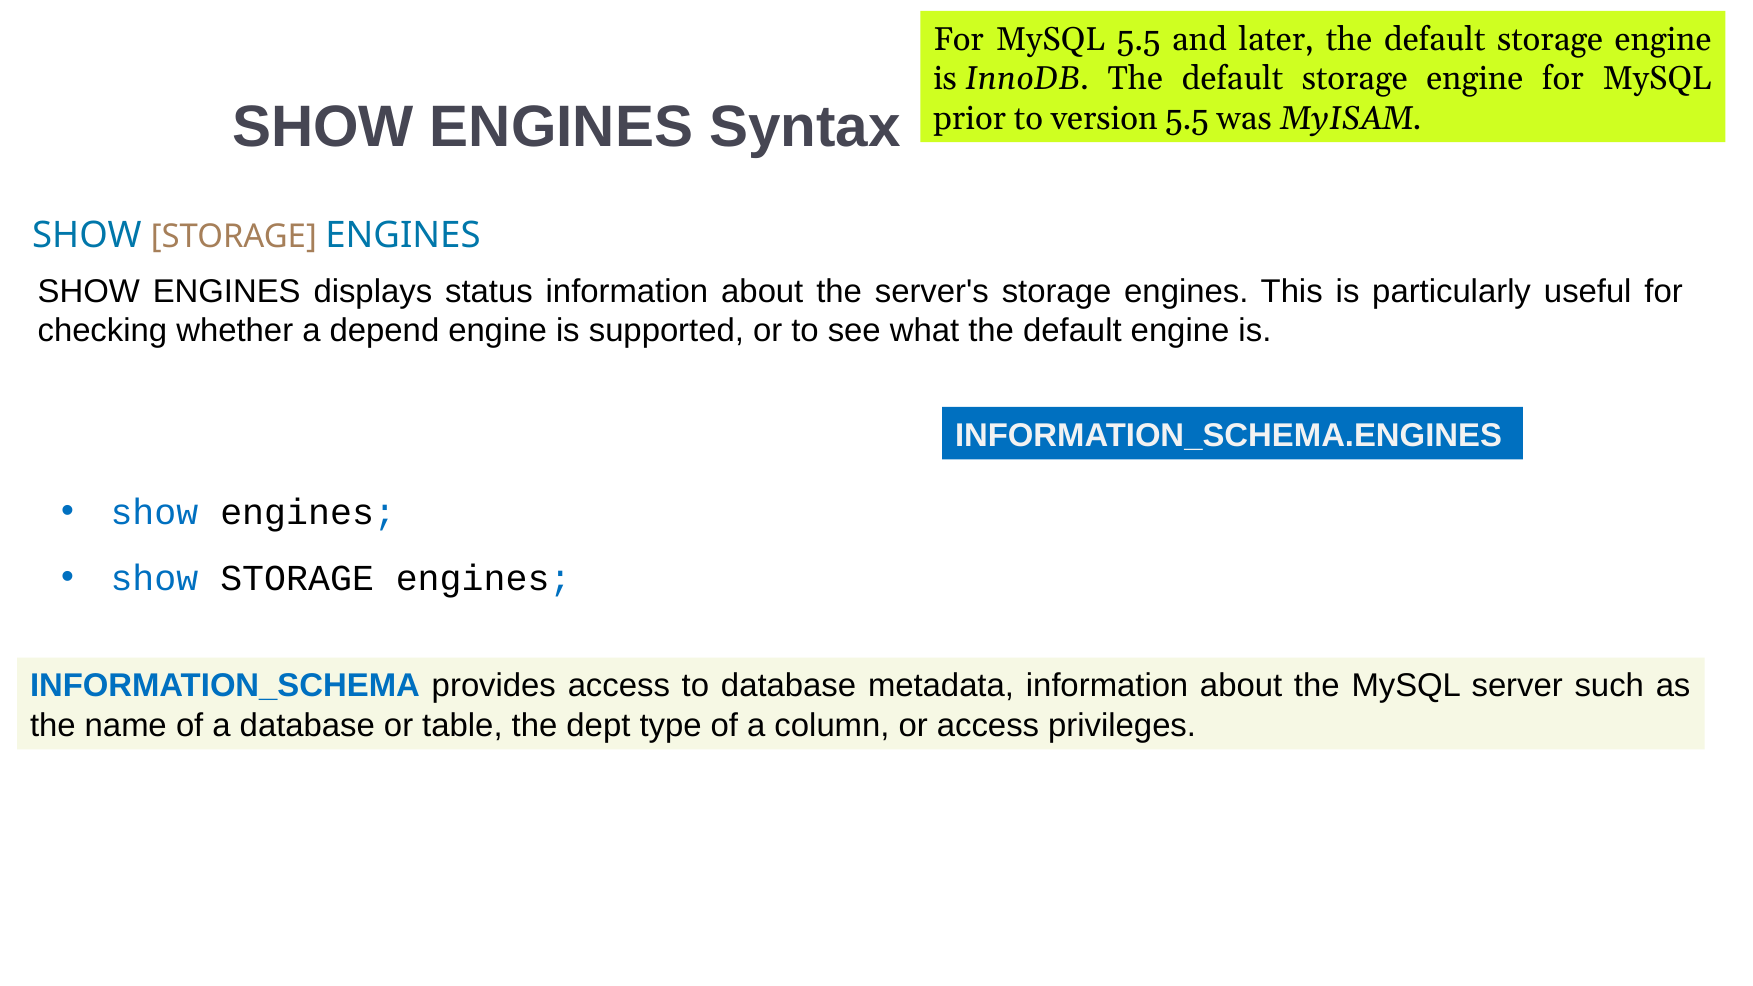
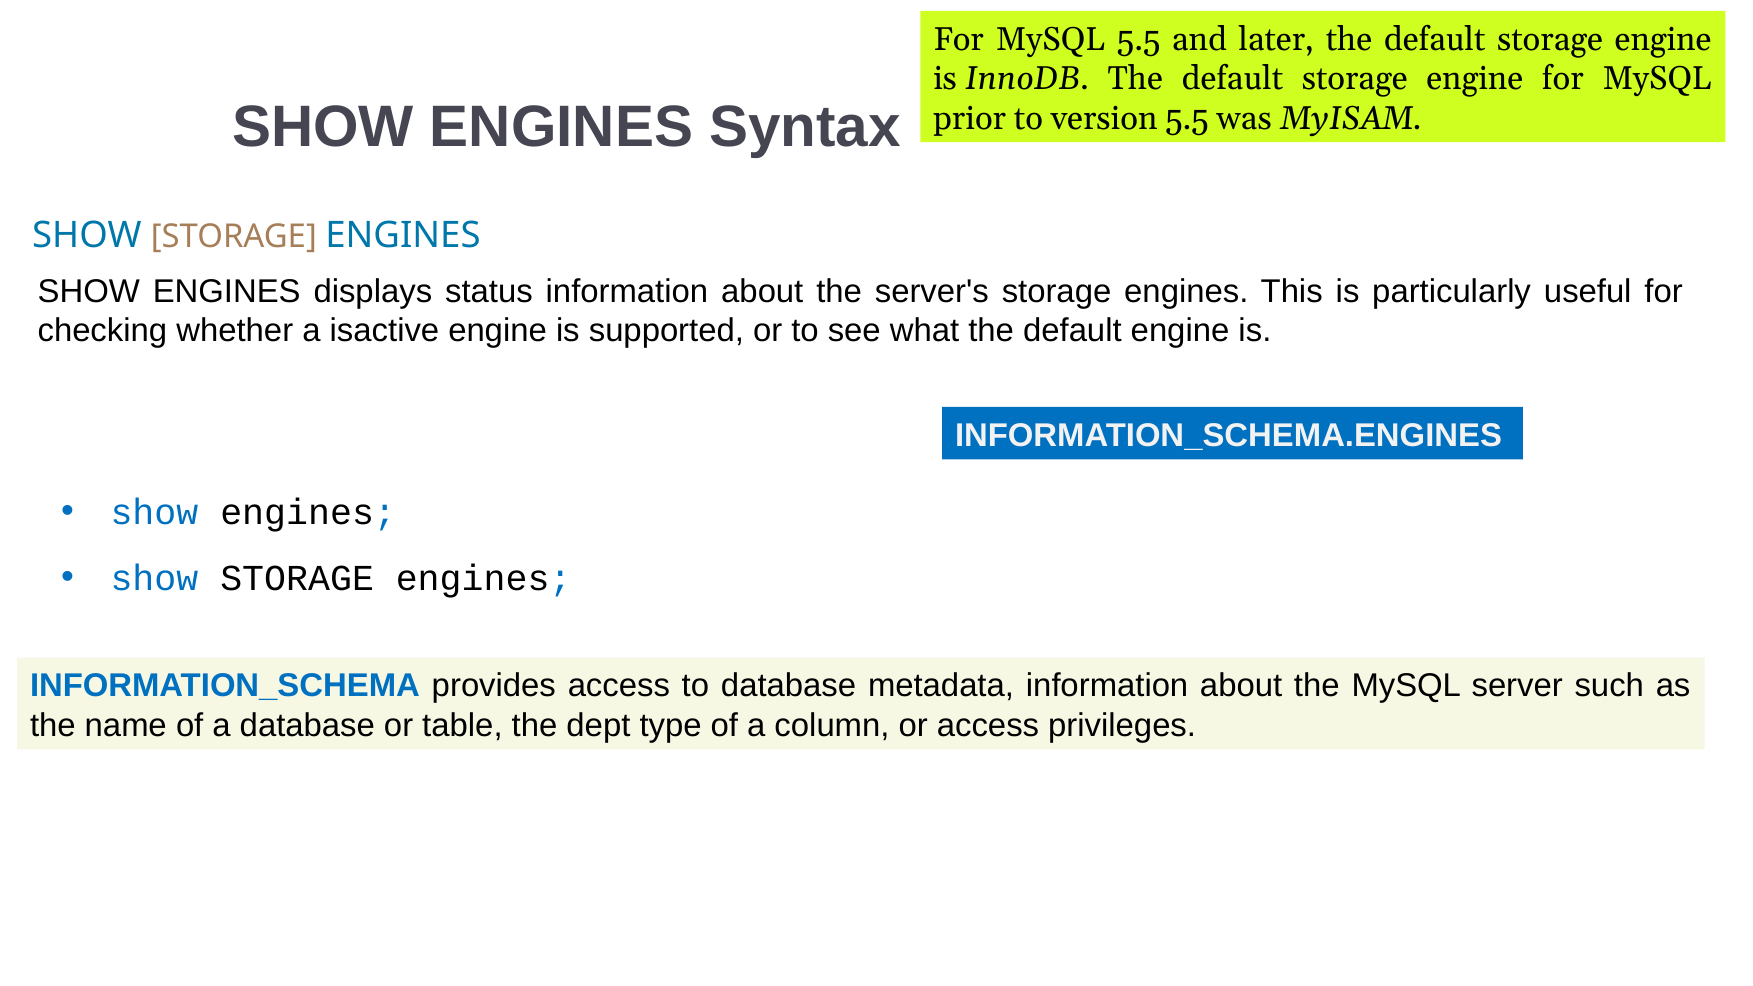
depend: depend -> isactive
